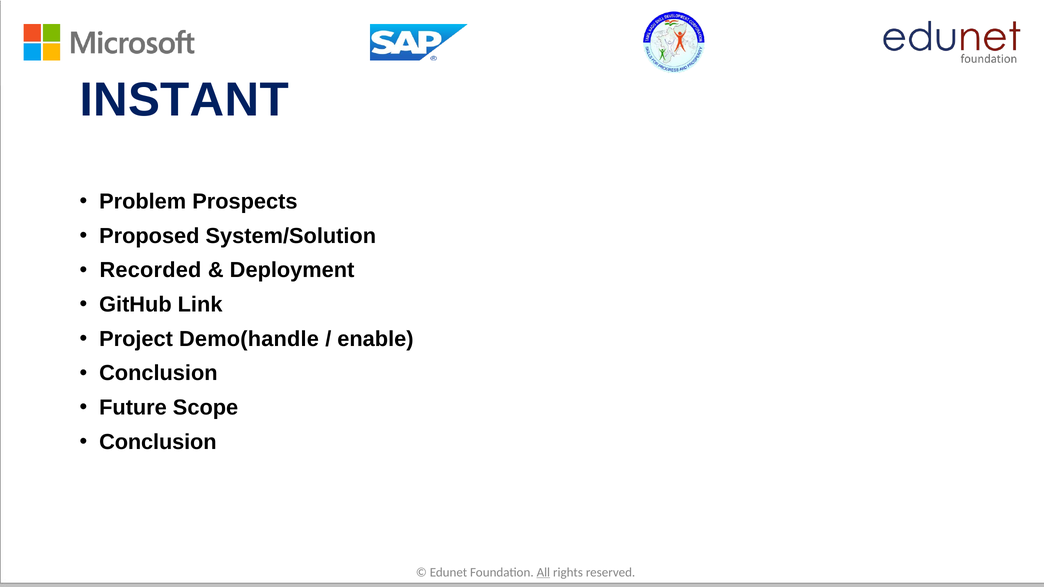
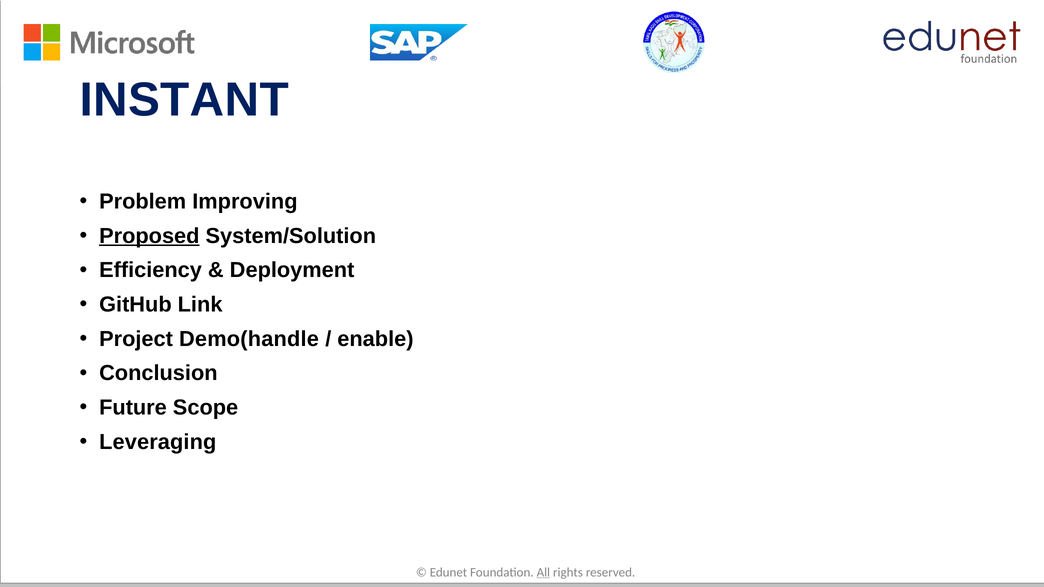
Prospects: Prospects -> Improving
Proposed underline: none -> present
Recorded: Recorded -> Efficiency
Conclusion at (158, 442): Conclusion -> Leveraging
